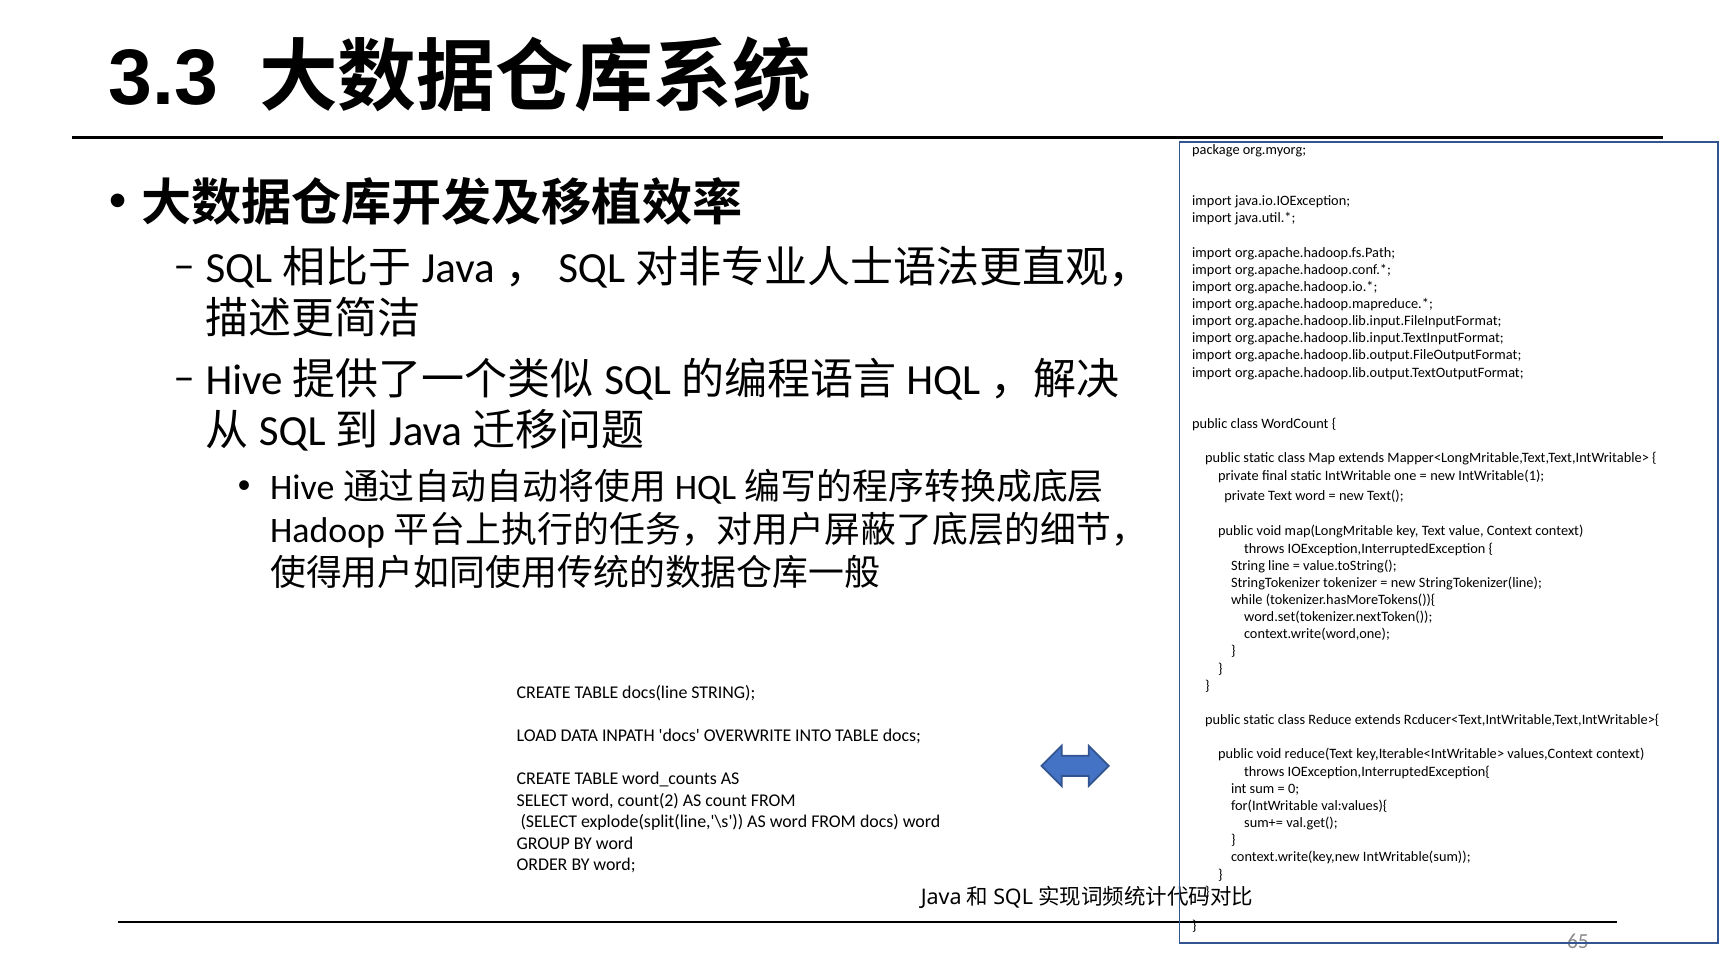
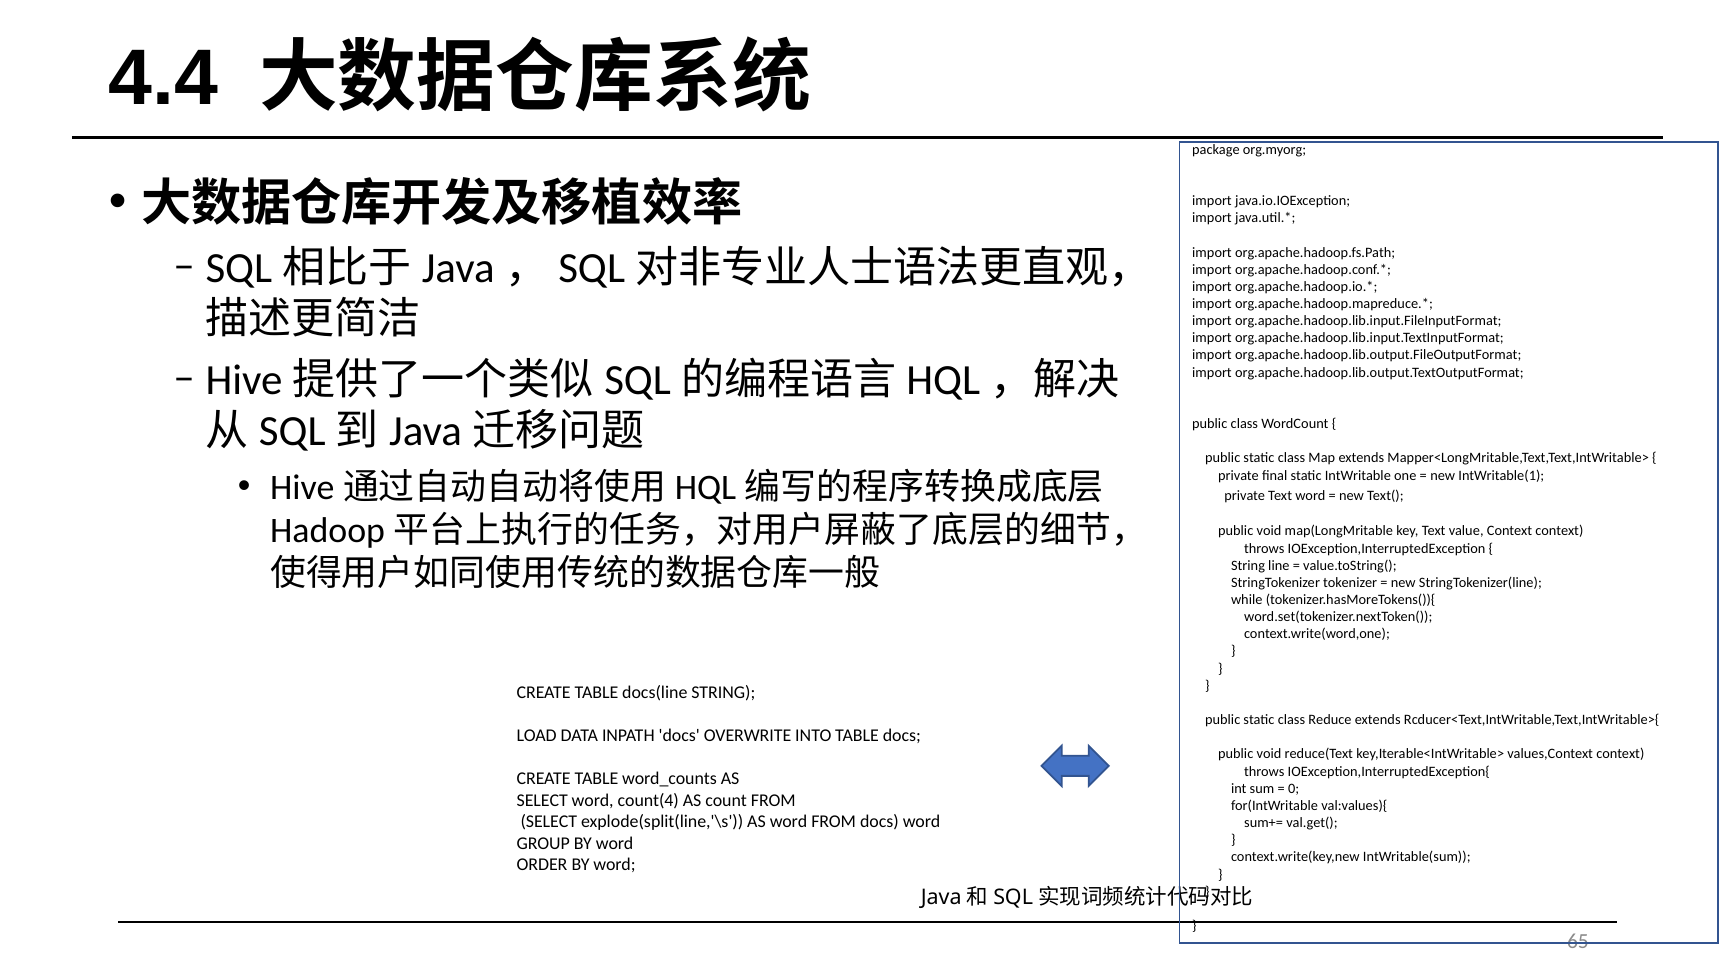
3.3: 3.3 -> 4.4
count(2: count(2 -> count(4
